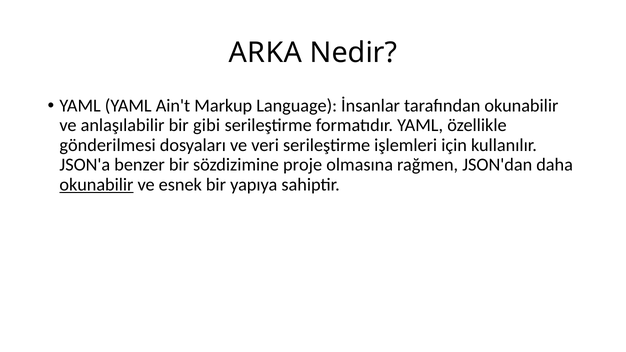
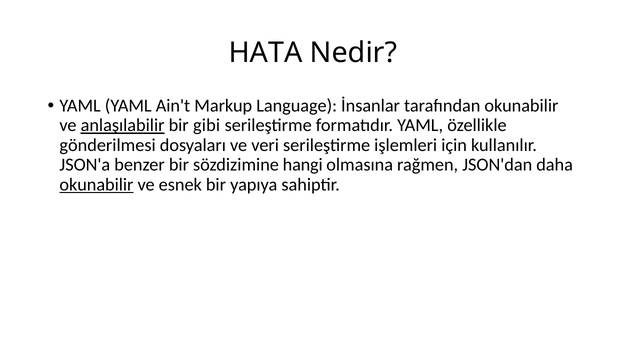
ARKA: ARKA -> HATA
anlaşılabilir underline: none -> present
proje: proje -> hangi
